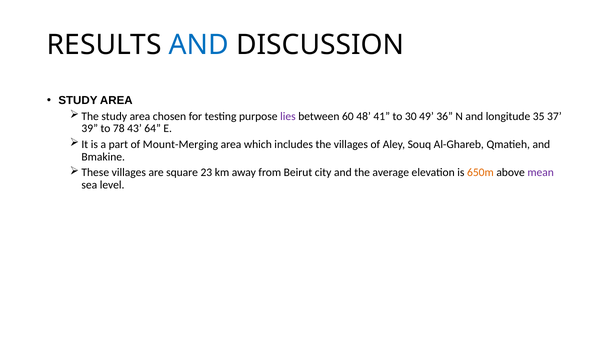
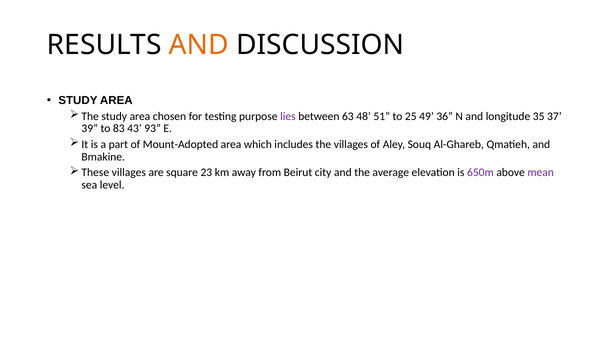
AND at (199, 45) colour: blue -> orange
60: 60 -> 63
41: 41 -> 51
30: 30 -> 25
78: 78 -> 83
64: 64 -> 93
Mount-Merging: Mount-Merging -> Mount-Adopted
650m colour: orange -> purple
